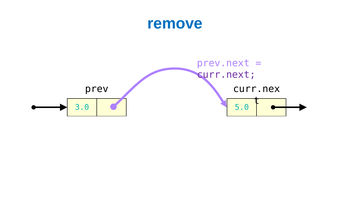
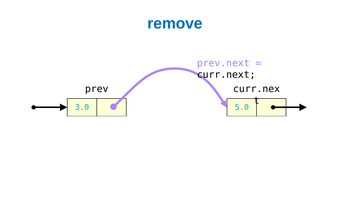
curr.next colour: purple -> black
